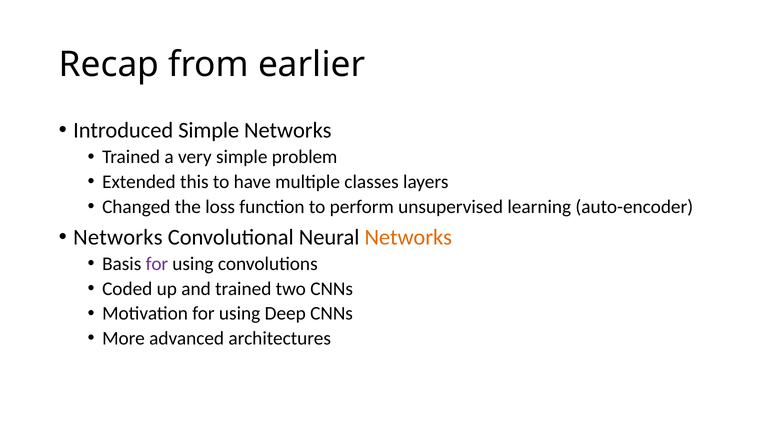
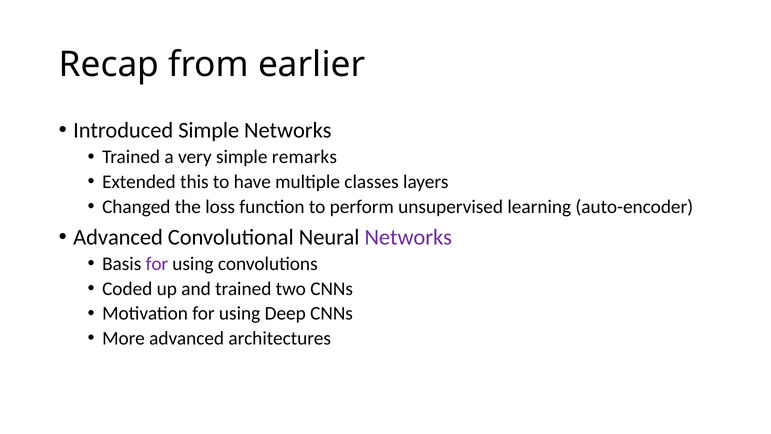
problem: problem -> remarks
Networks at (118, 237): Networks -> Advanced
Networks at (408, 237) colour: orange -> purple
